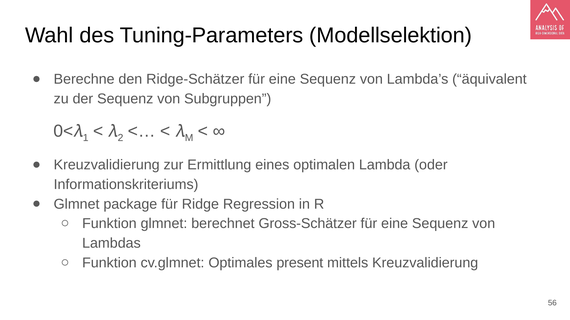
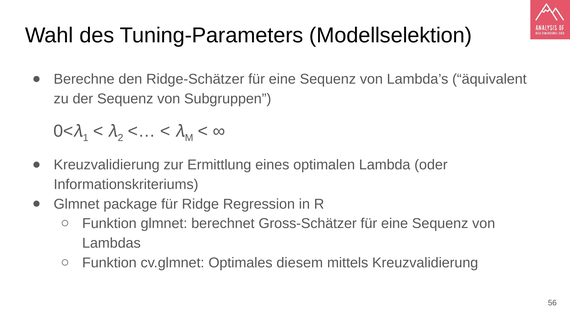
present: present -> diesem
